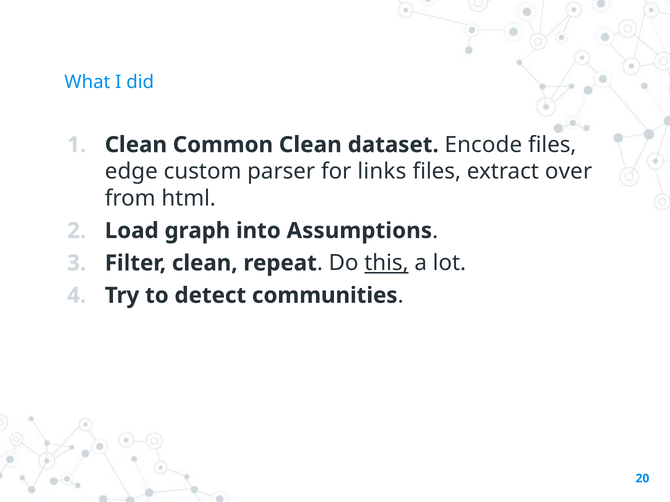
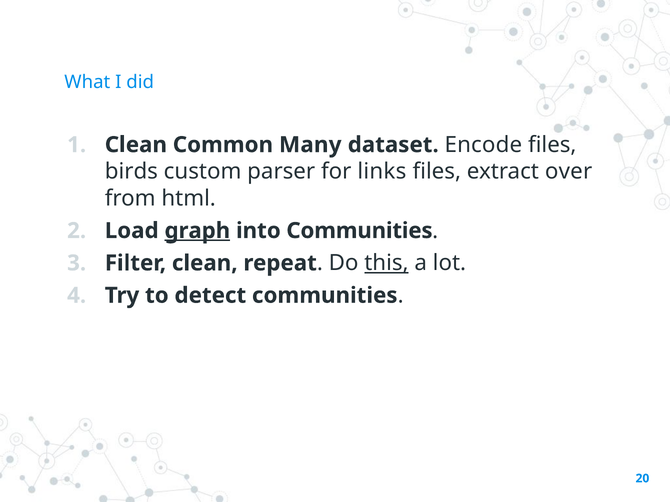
Common Clean: Clean -> Many
edge: edge -> birds
graph underline: none -> present
into Assumptions: Assumptions -> Communities
